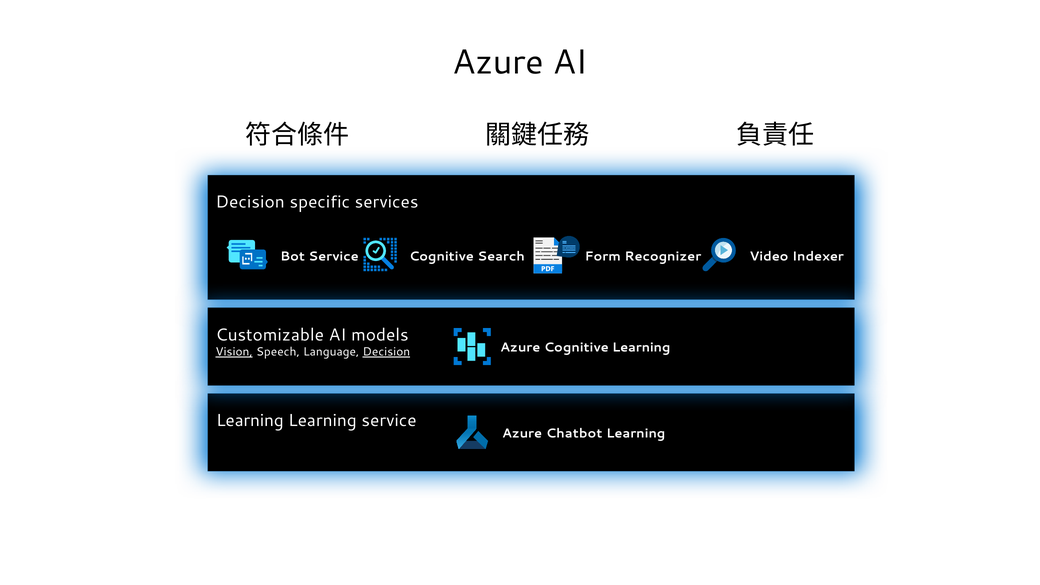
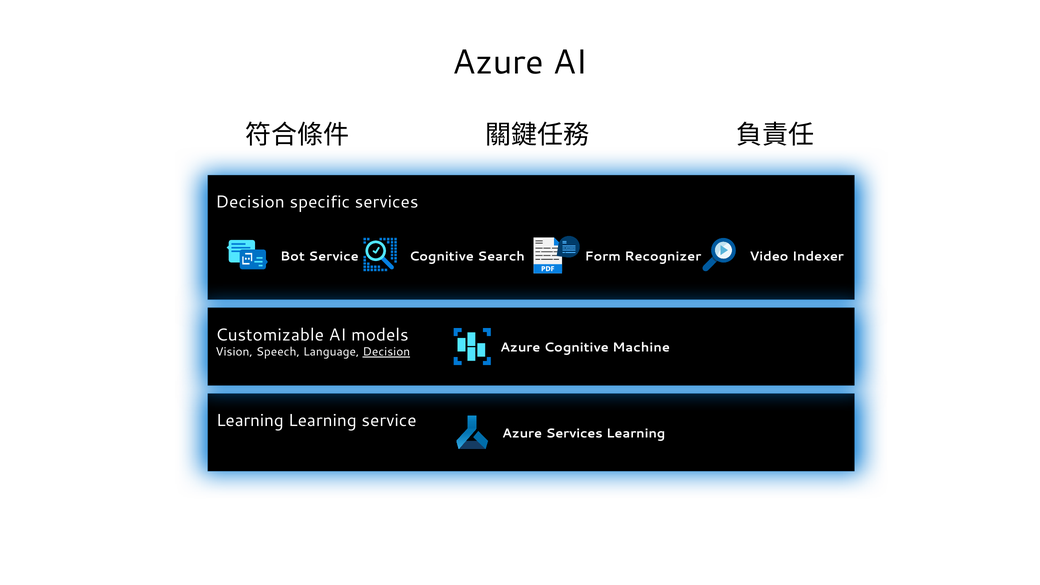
Vision underline: present -> none
Cognitive Learning: Learning -> Machine
Azure Chatbot: Chatbot -> Services
